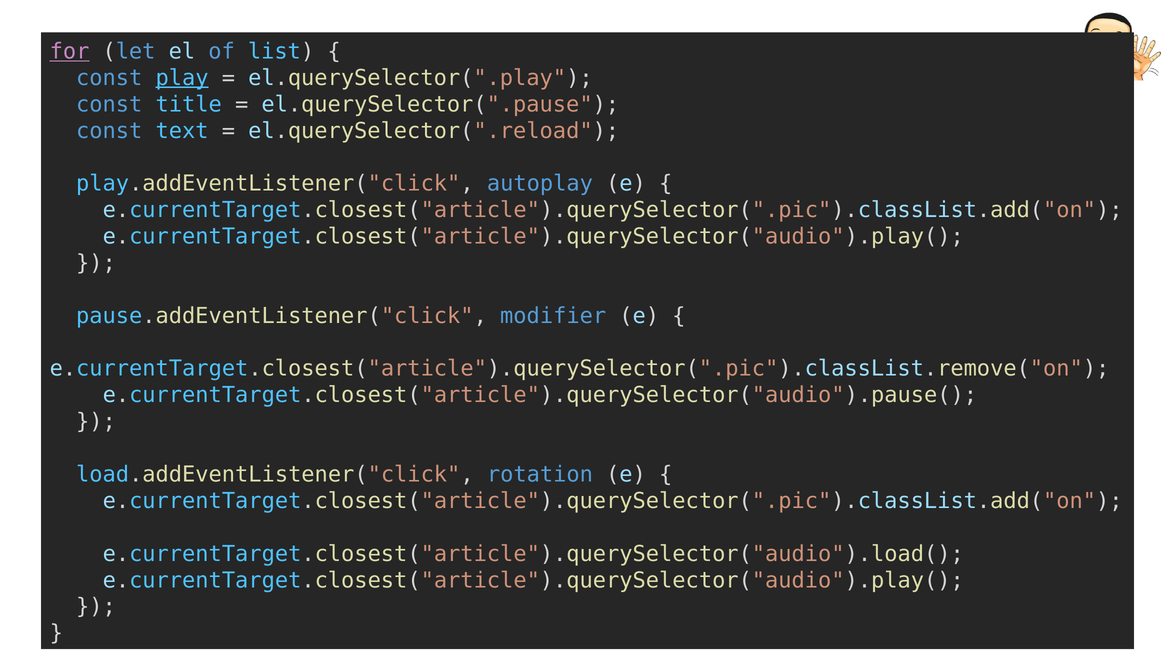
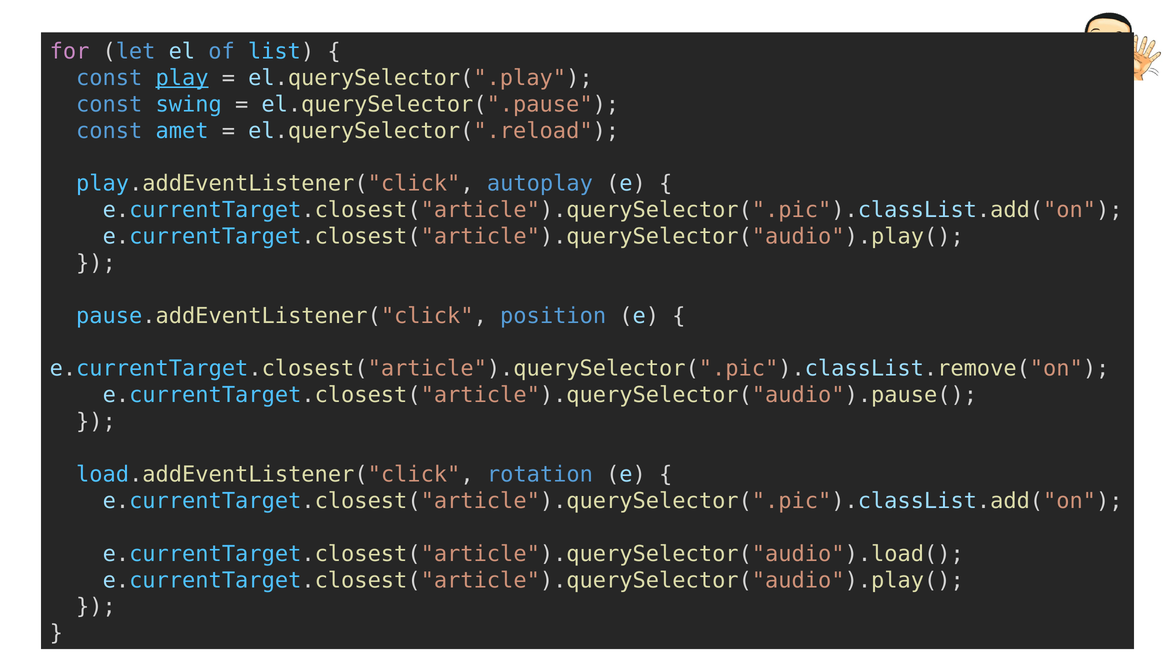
for underline: present -> none
title: title -> swing
text: text -> amet
modifier: modifier -> position
